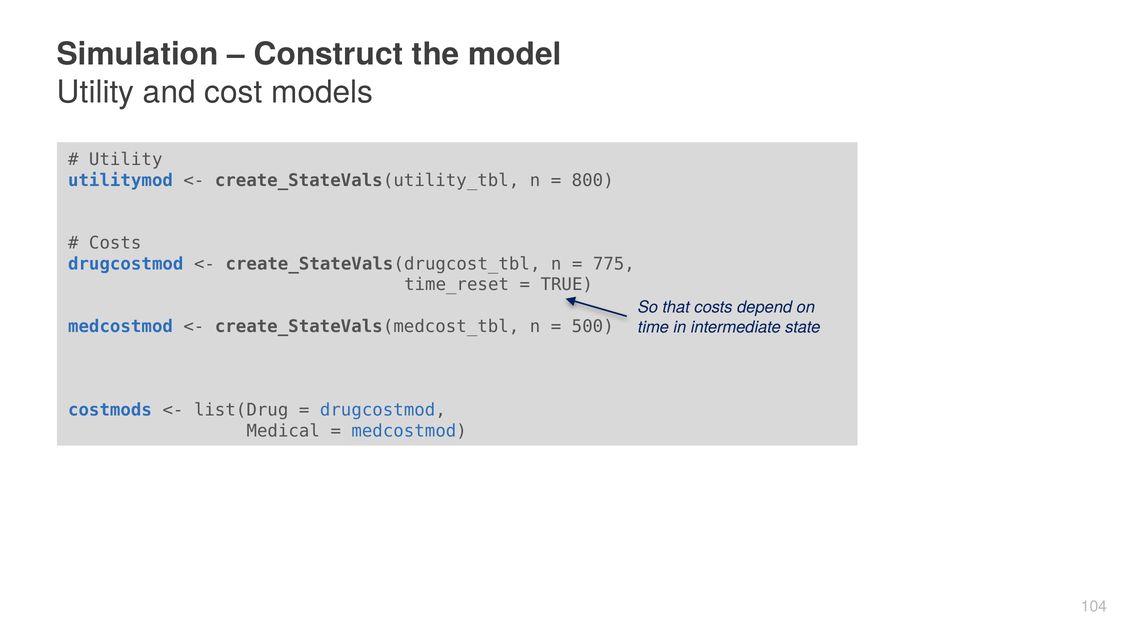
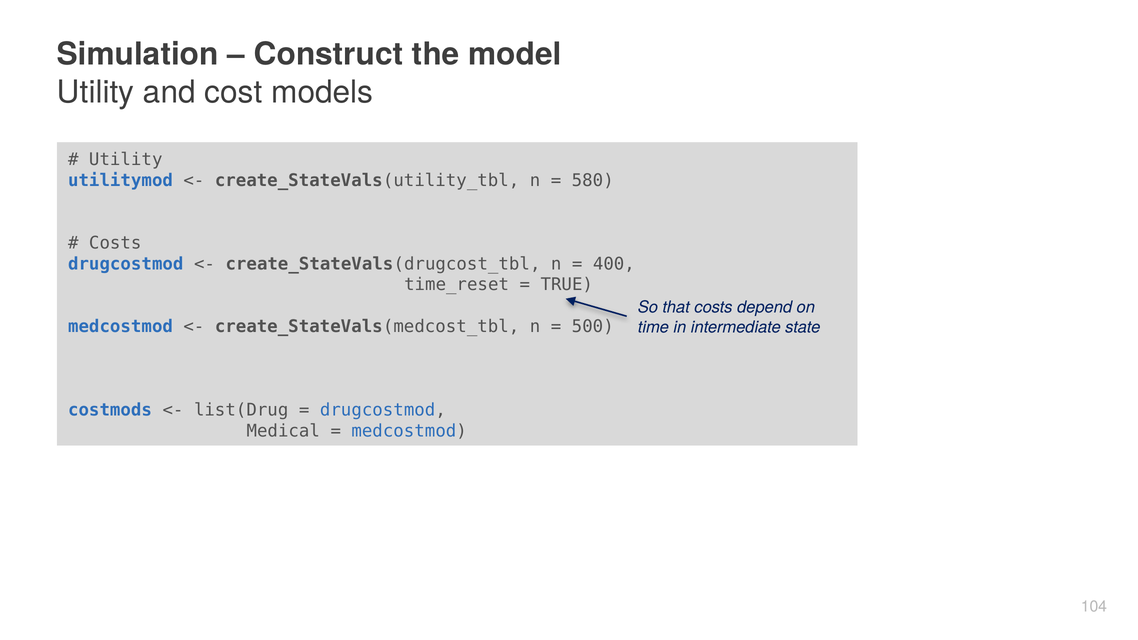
800: 800 -> 580
775: 775 -> 400
